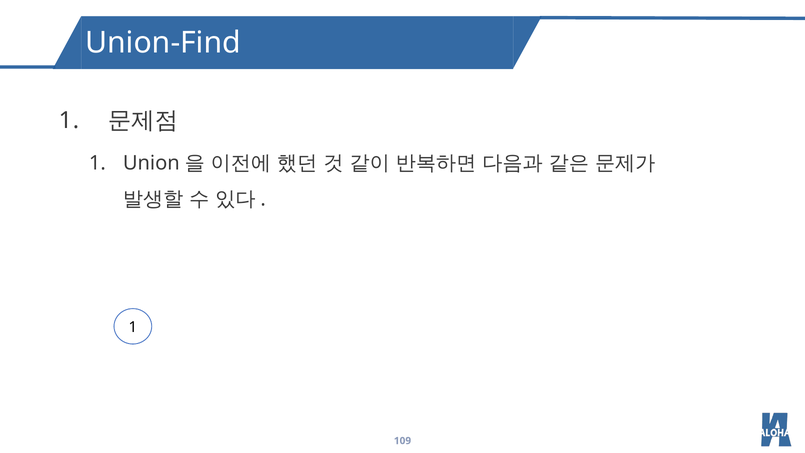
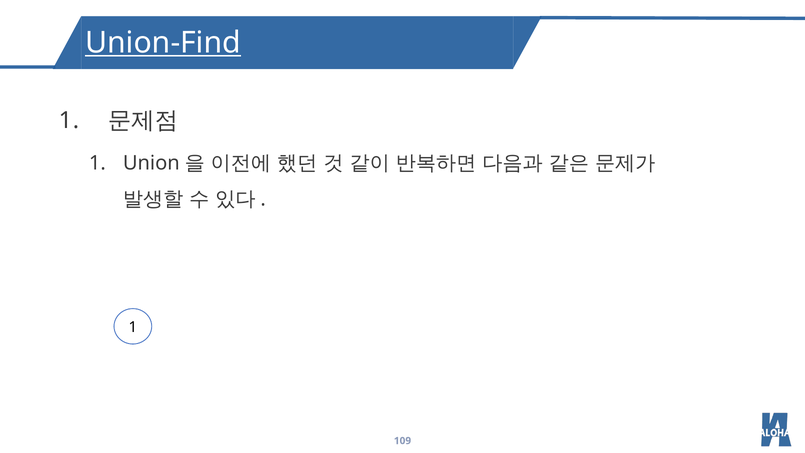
Union-Find underline: none -> present
